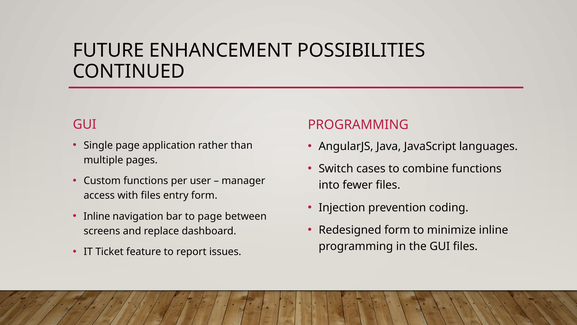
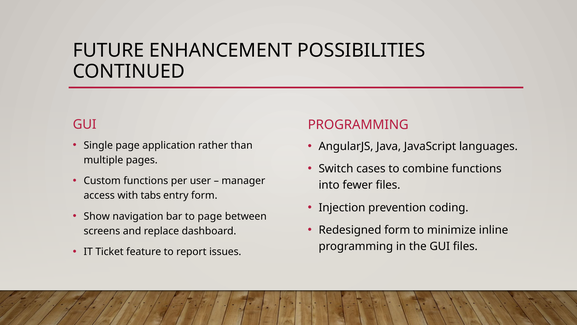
with files: files -> tabs
Inline at (97, 216): Inline -> Show
